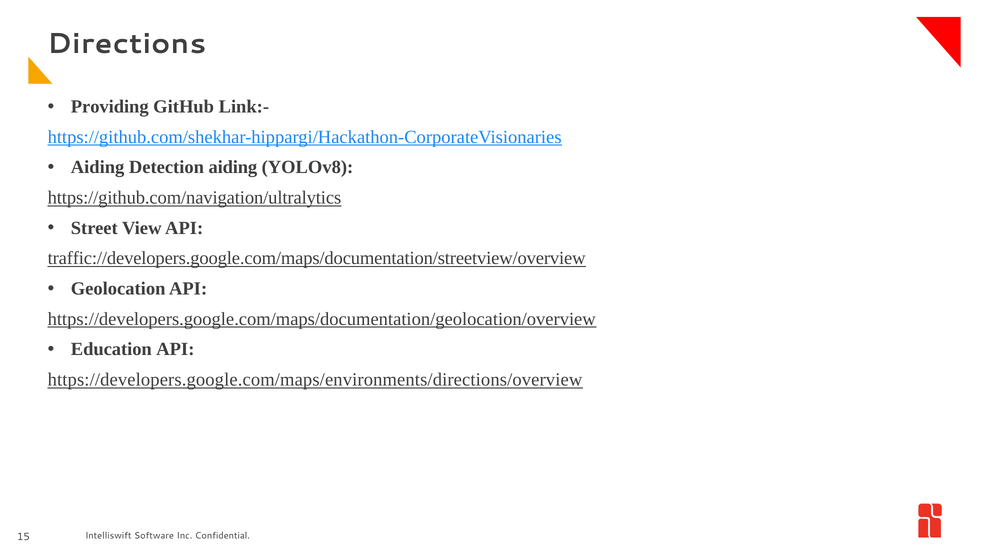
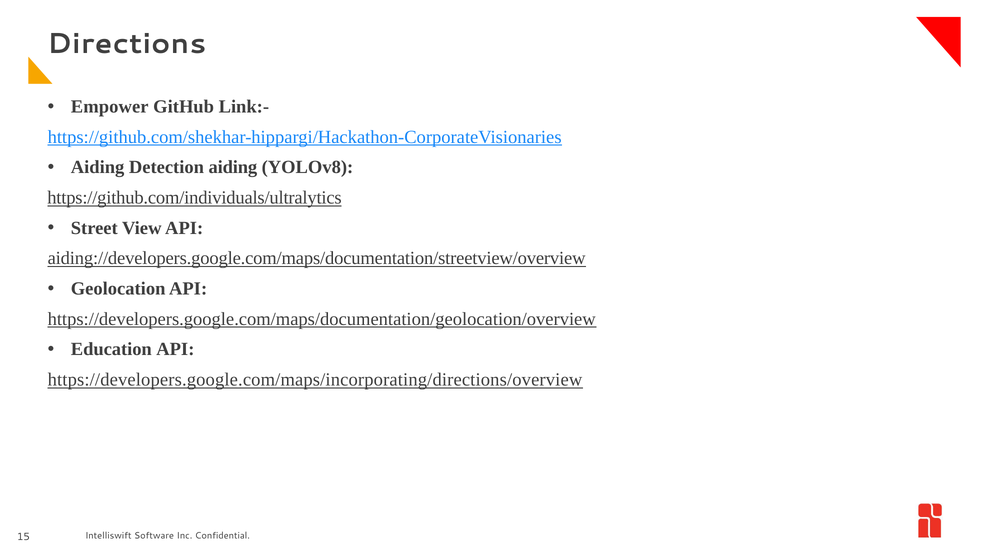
Providing: Providing -> Empower
https://github.com/navigation/ultralytics: https://github.com/navigation/ultralytics -> https://github.com/individuals/ultralytics
traffic://developers.google.com/maps/documentation/streetview/overview: traffic://developers.google.com/maps/documentation/streetview/overview -> aiding://developers.google.com/maps/documentation/streetview/overview
https://developers.google.com/maps/environments/directions/overview: https://developers.google.com/maps/environments/directions/overview -> https://developers.google.com/maps/incorporating/directions/overview
